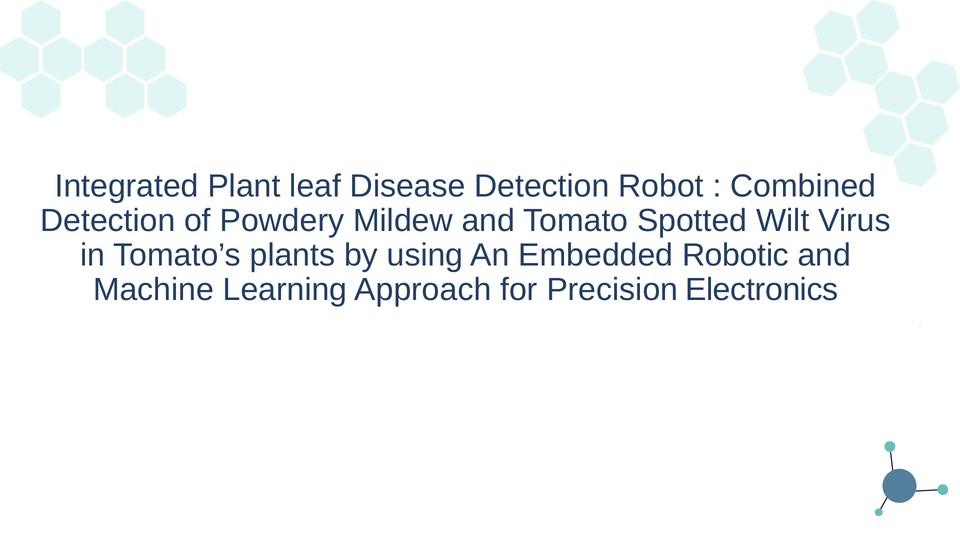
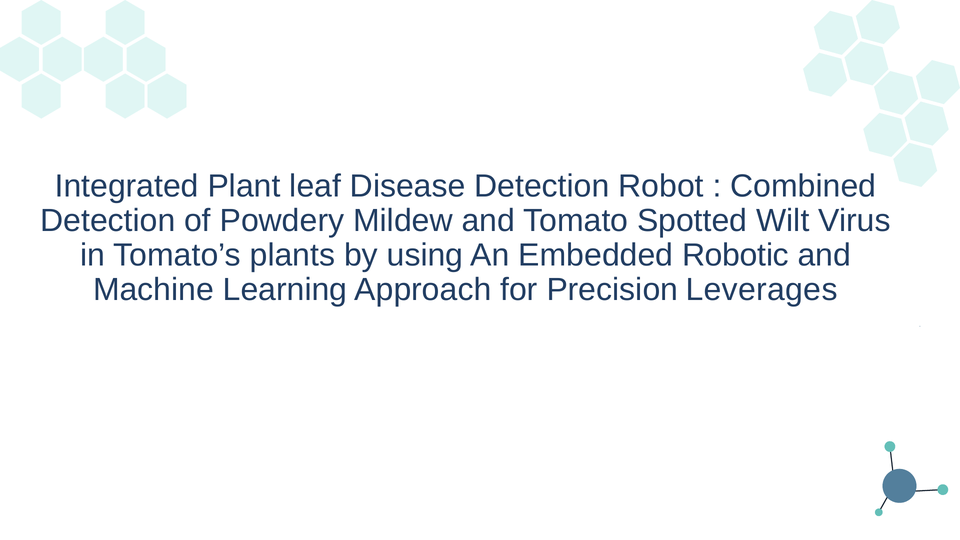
Electronics: Electronics -> Leverages
